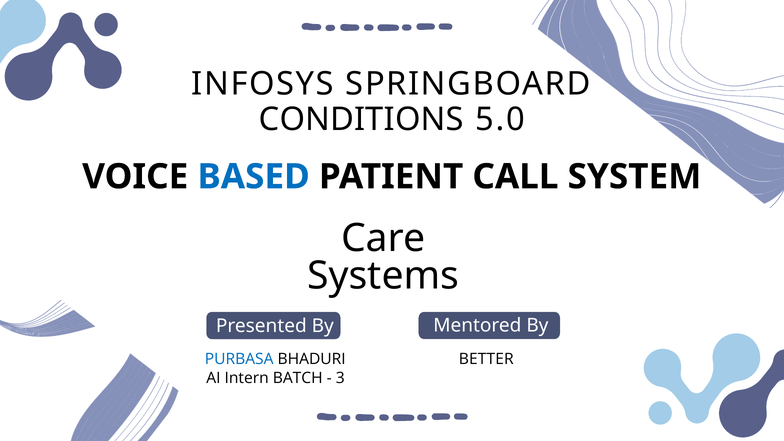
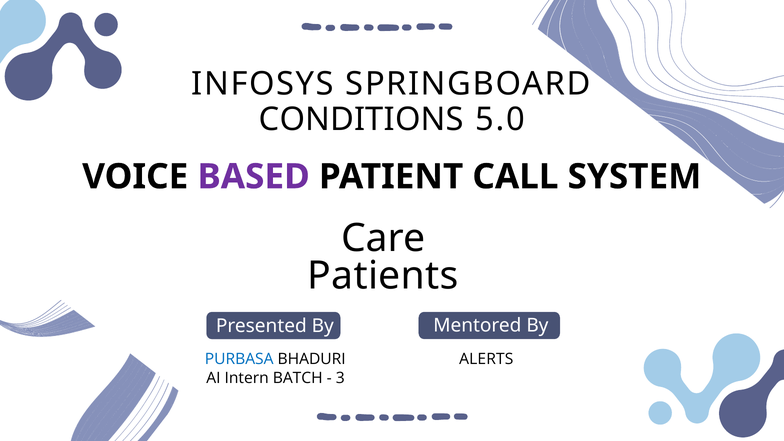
BASED colour: blue -> purple
Systems: Systems -> Patients
BETTER: BETTER -> ALERTS
